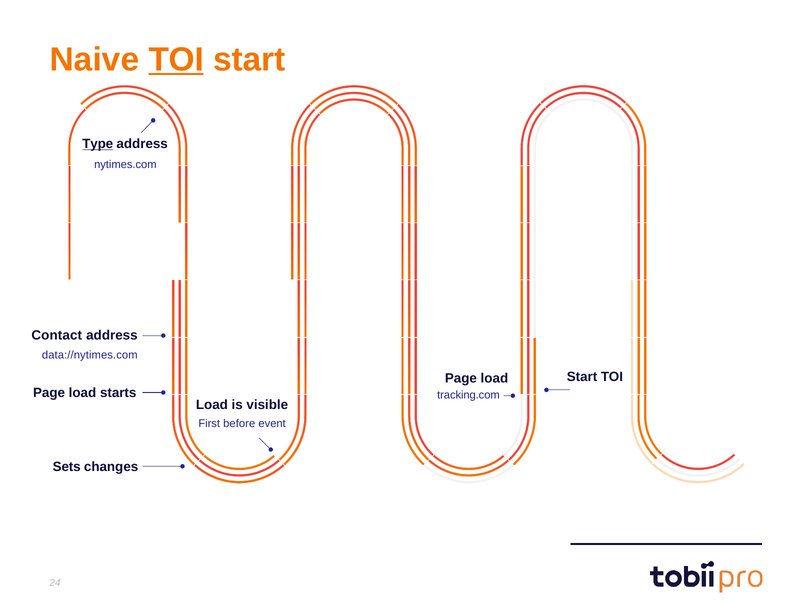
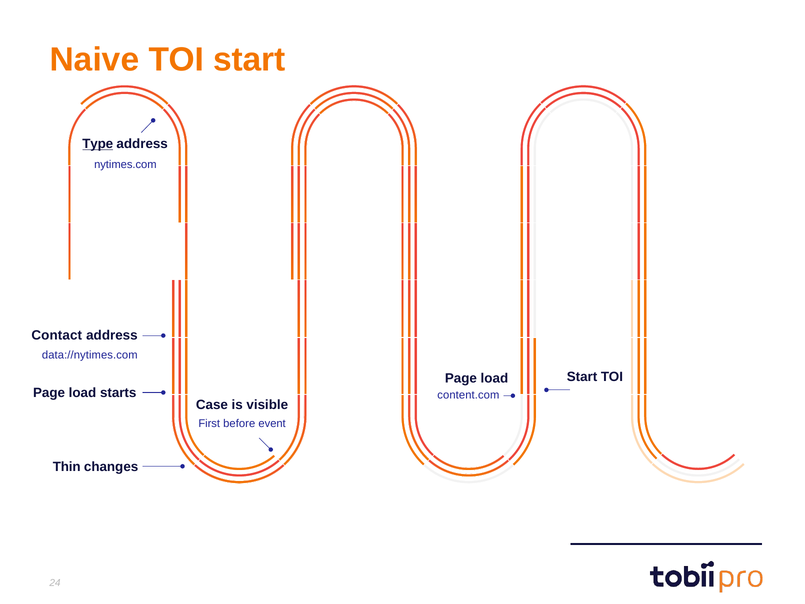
TOI at (176, 59) underline: present -> none
tracking.com: tracking.com -> content.com
Load at (212, 405): Load -> Case
Sets: Sets -> Thin
